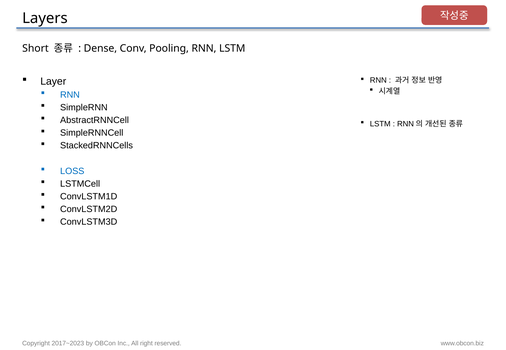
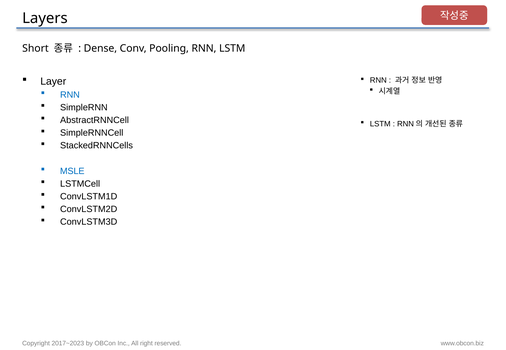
LOSS: LOSS -> MSLE
